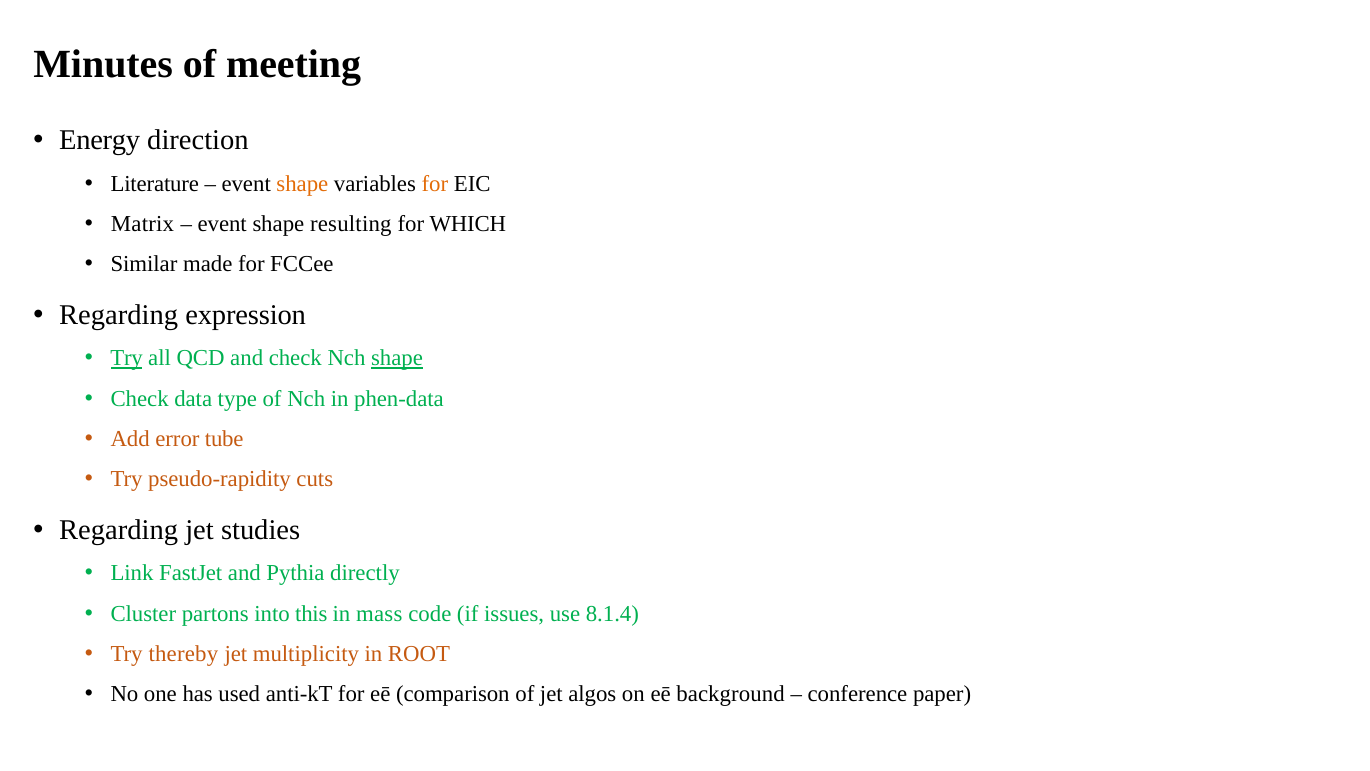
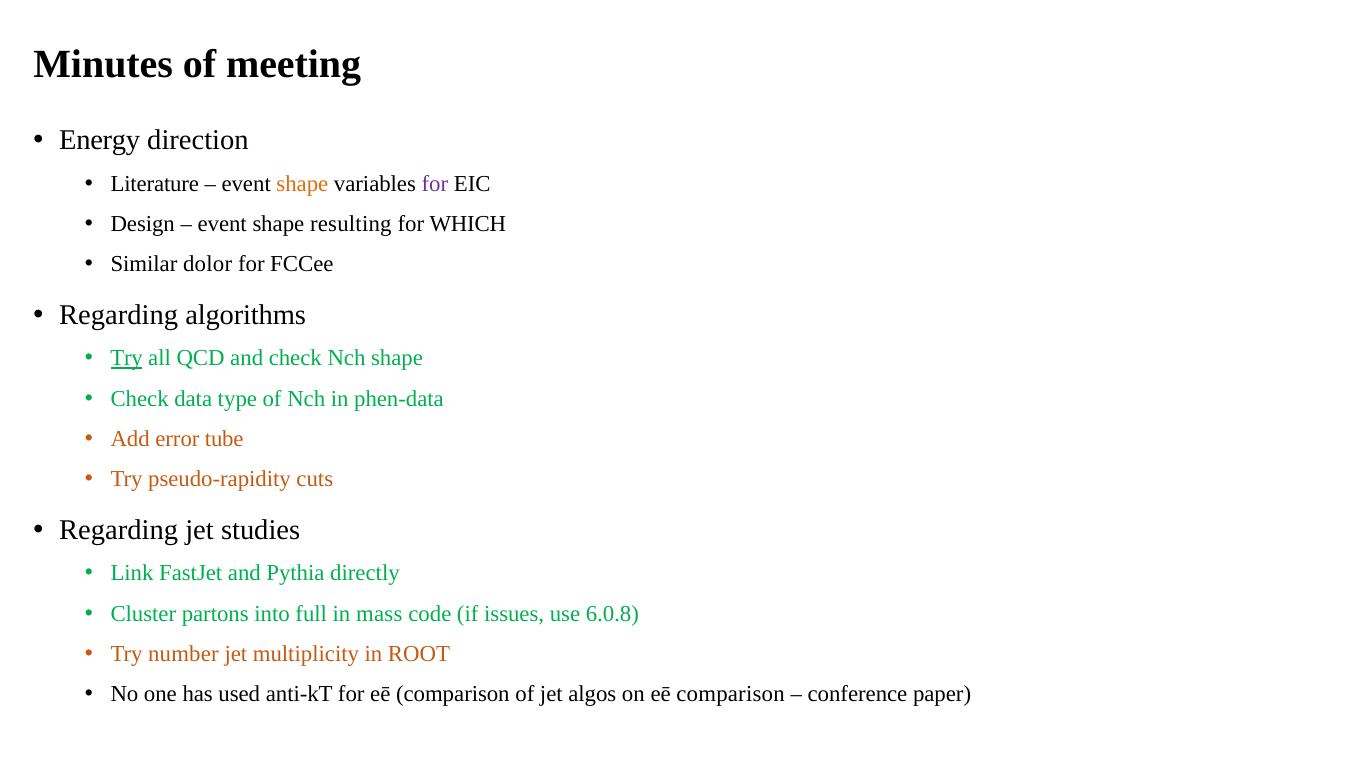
for at (435, 183) colour: orange -> purple
Matrix: Matrix -> Design
made: made -> dolor
expression: expression -> algorithms
shape at (397, 358) underline: present -> none
this: this -> full
8.1.4: 8.1.4 -> 6.0.8
thereby: thereby -> number
on eē background: background -> comparison
